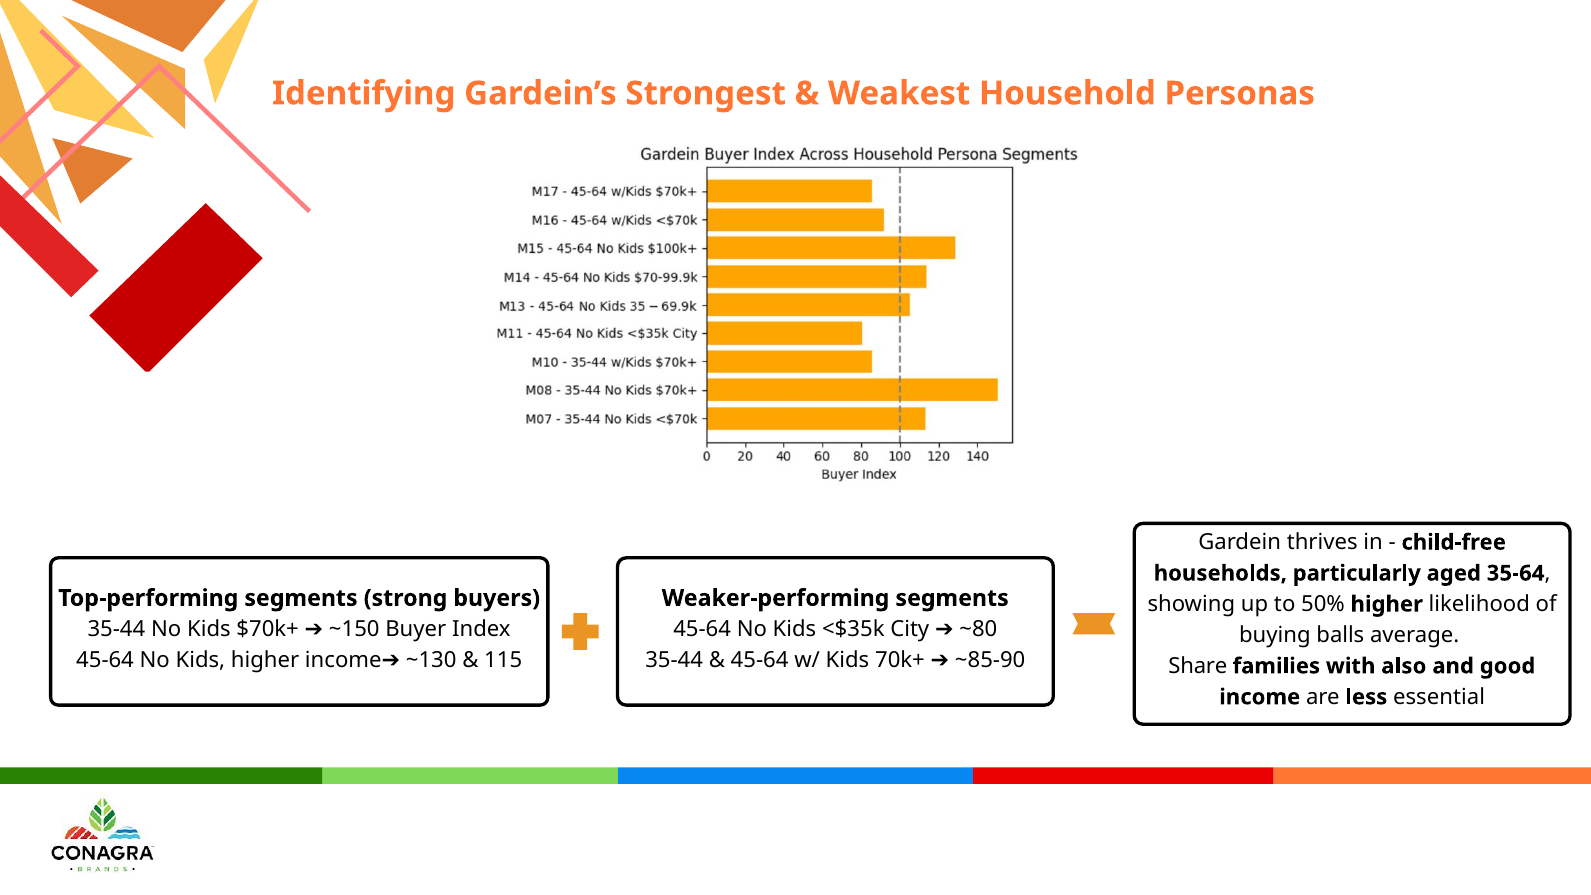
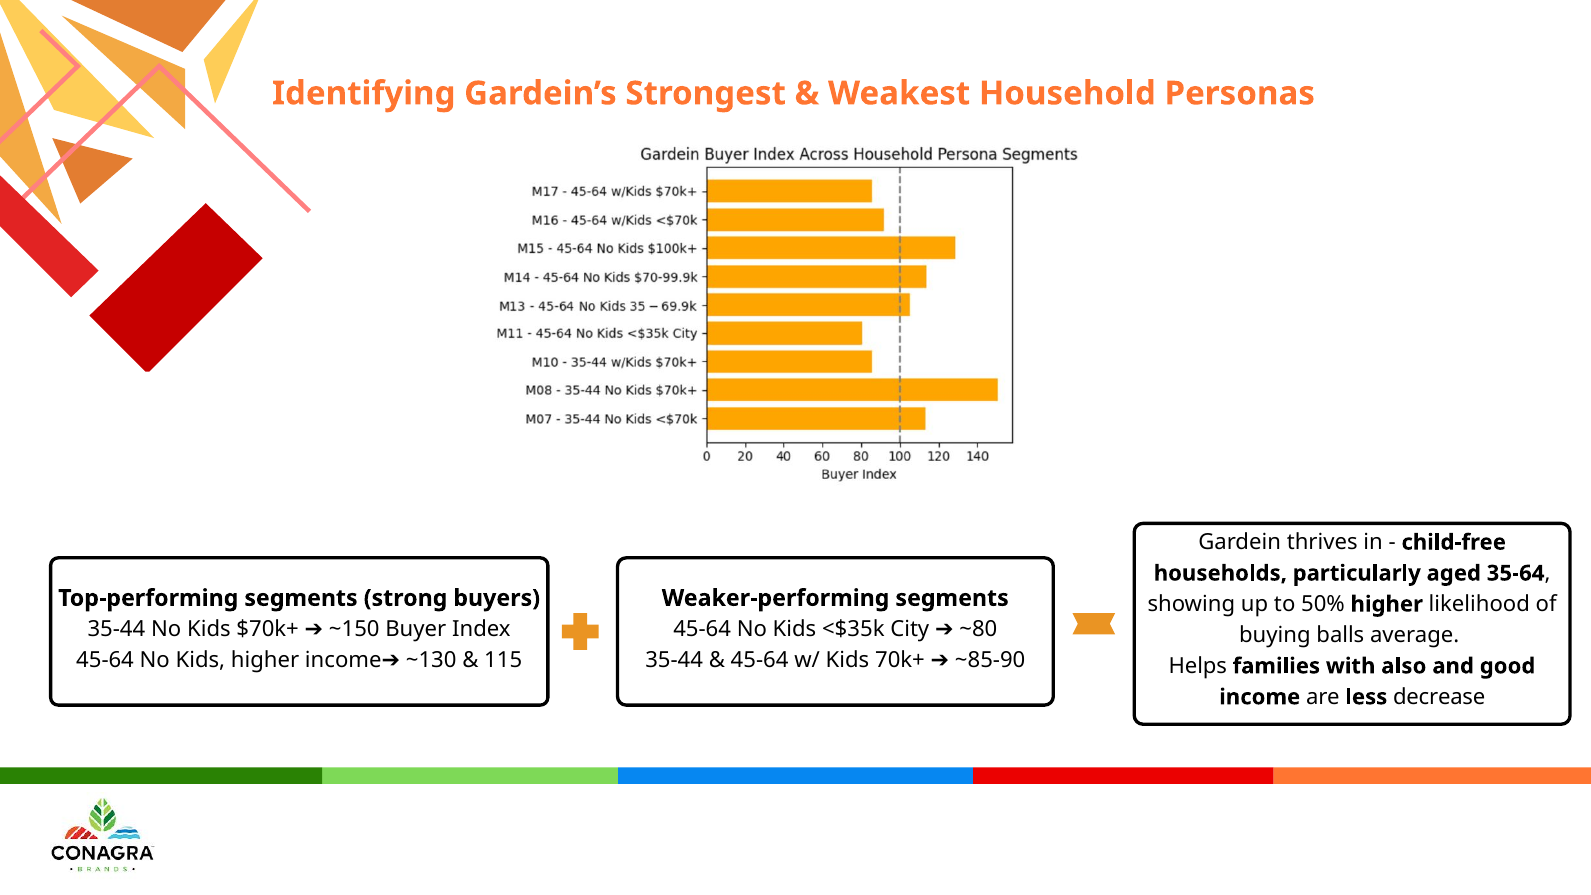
Share: Share -> Helps
essential: essential -> decrease
